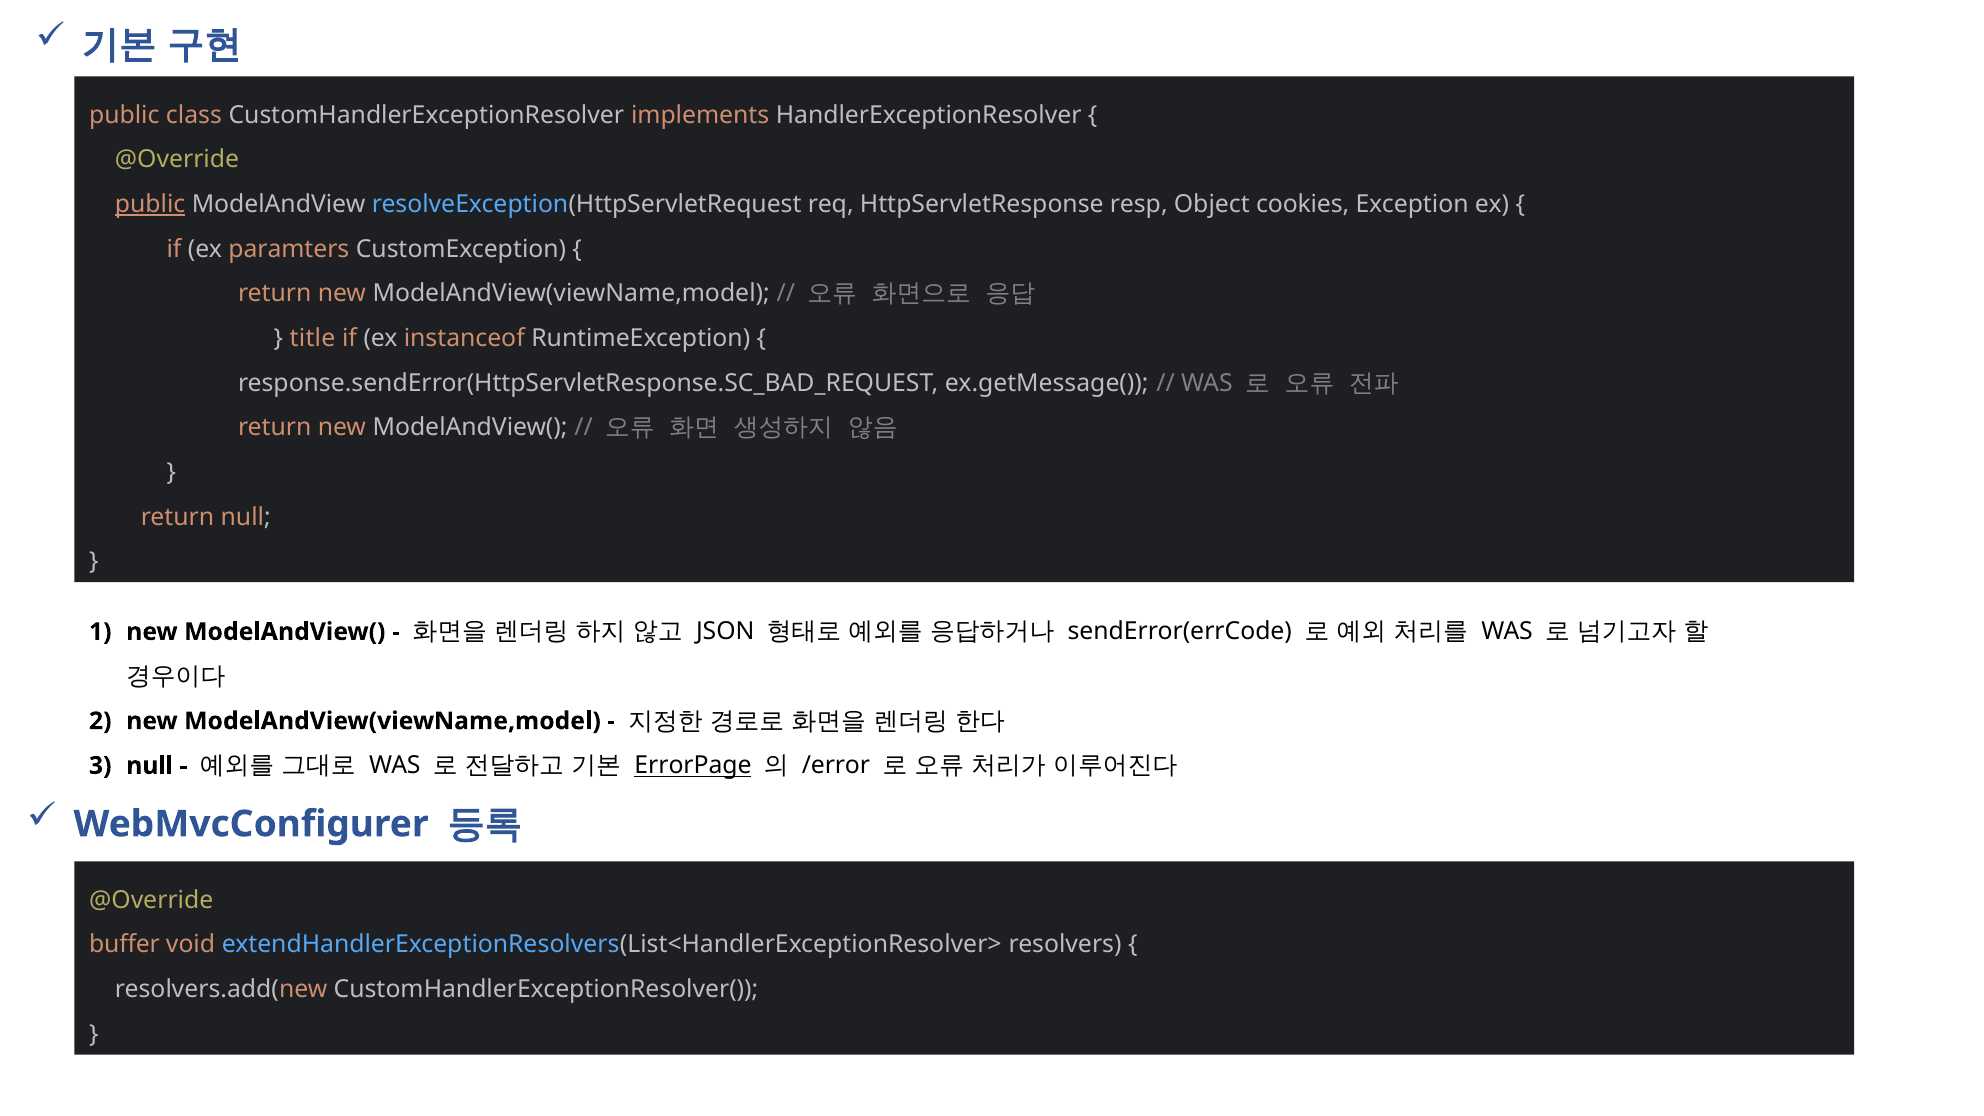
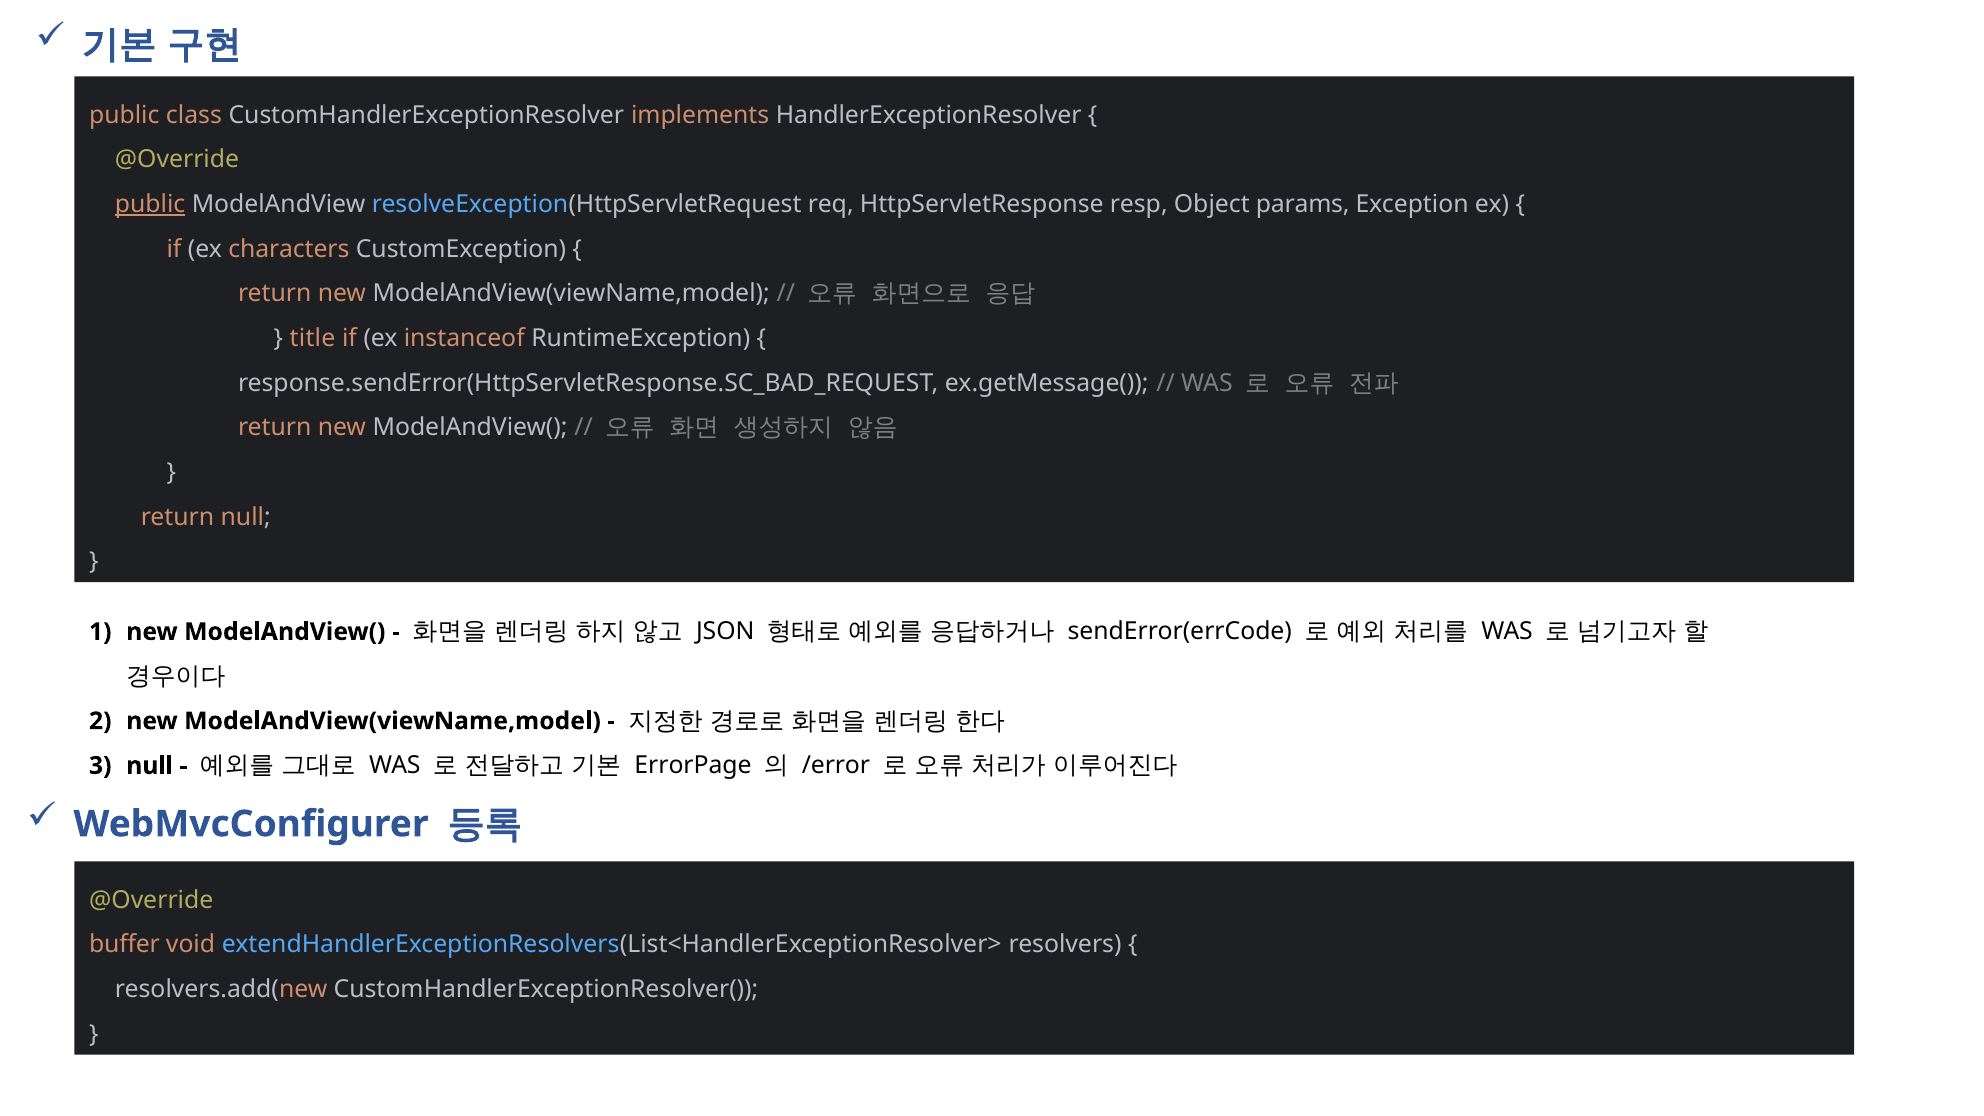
cookies: cookies -> params
paramters: paramters -> characters
ErrorPage underline: present -> none
